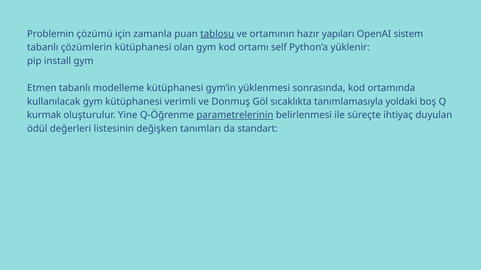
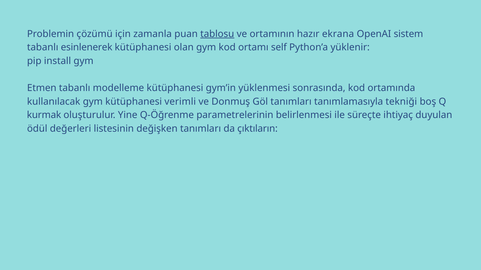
yapıları: yapıları -> ekrana
çözümlerin: çözümlerin -> esinlenerek
Göl sıcaklıkta: sıcaklıkta -> tanımları
yoldaki: yoldaki -> tekniği
parametrelerinin underline: present -> none
standart: standart -> çıktıların
